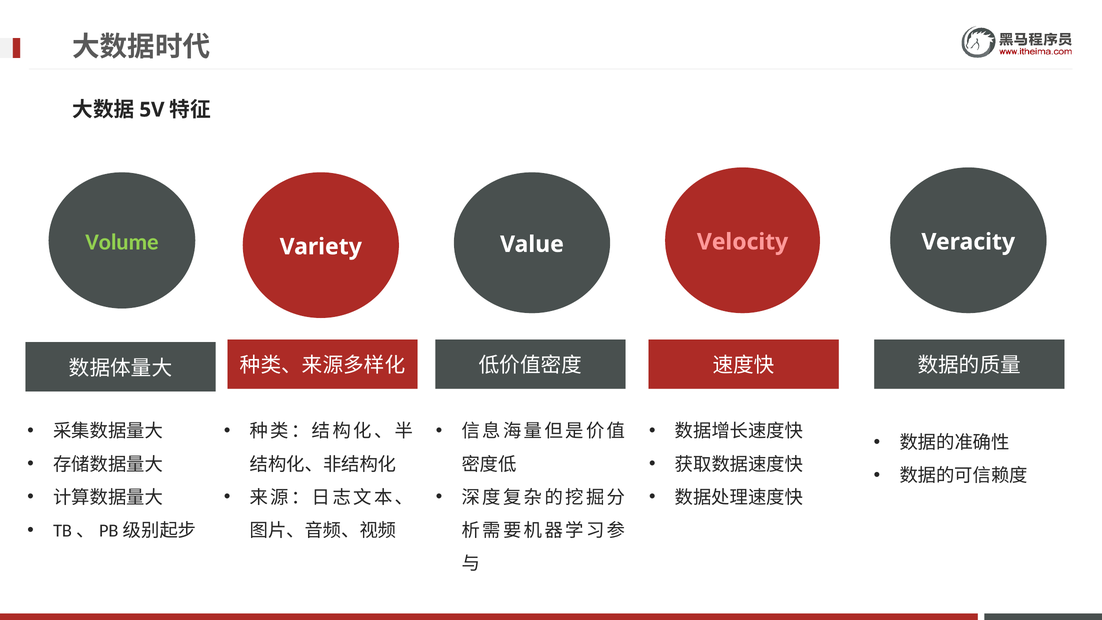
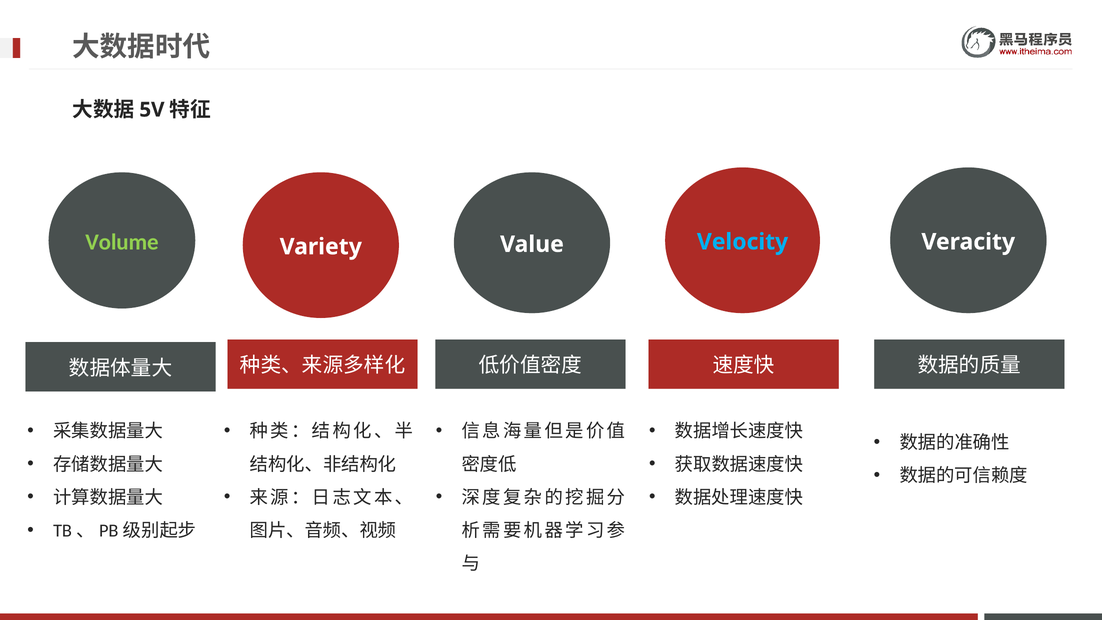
Velocity colour: pink -> light blue
